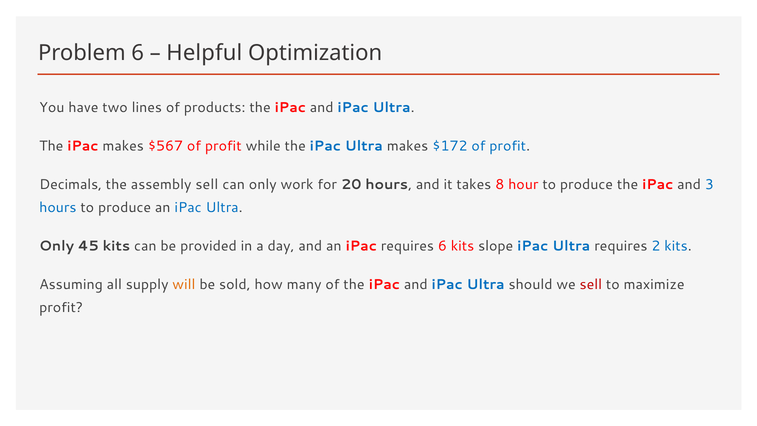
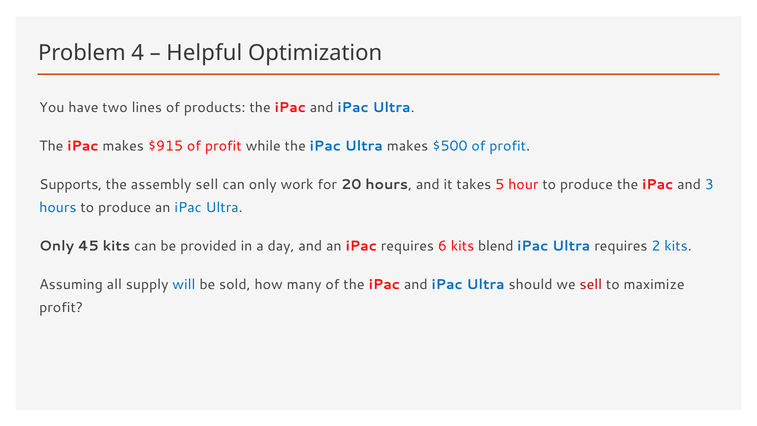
Problem 6: 6 -> 4
$567: $567 -> $915
$172: $172 -> $500
Decimals: Decimals -> Supports
8: 8 -> 5
slope: slope -> blend
will colour: orange -> blue
